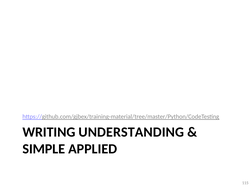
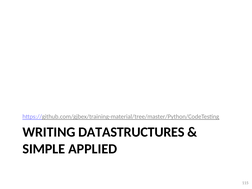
UNDERSTANDING: UNDERSTANDING -> DATASTRUCTURES
